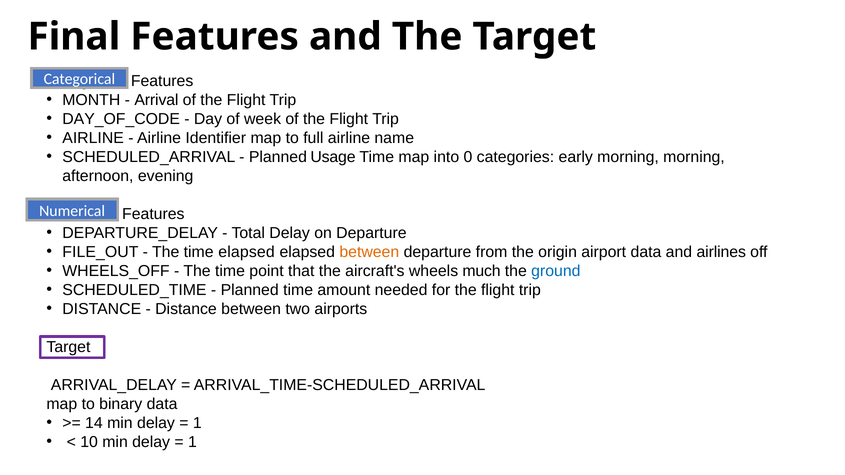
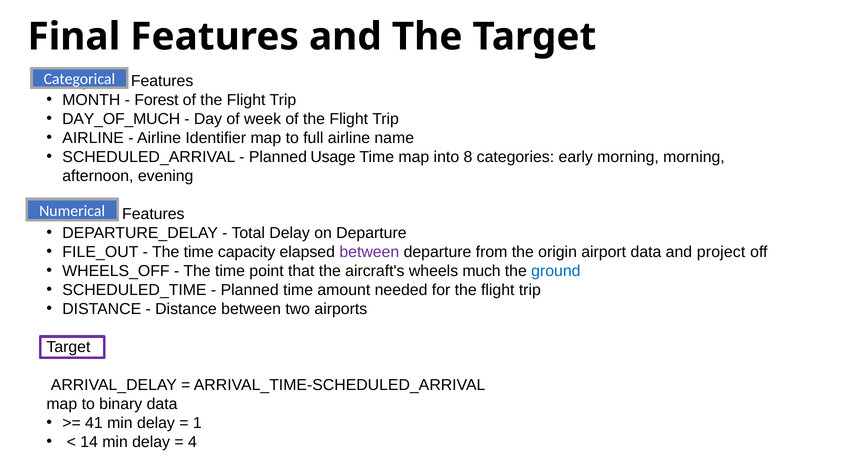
Arrival: Arrival -> Forest
DAY_OF_CODE: DAY_OF_CODE -> DAY_OF_MUCH
0: 0 -> 8
time elapsed: elapsed -> capacity
between at (369, 252) colour: orange -> purple
airlines: airlines -> project
14: 14 -> 41
10: 10 -> 14
1 at (192, 442): 1 -> 4
